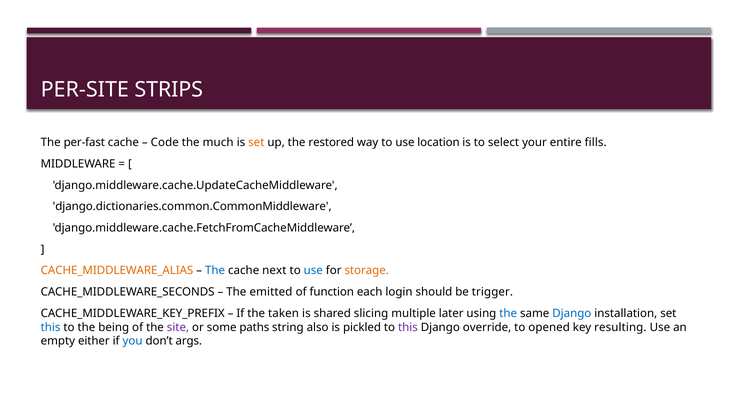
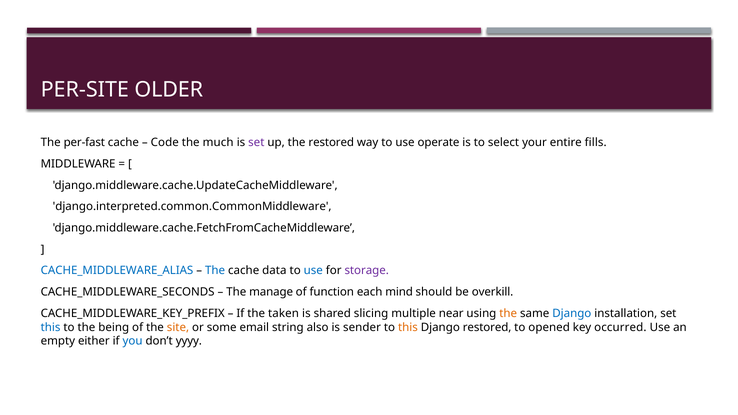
STRIPS: STRIPS -> OLDER
set at (256, 143) colour: orange -> purple
location: location -> operate
django.dictionaries.common.CommonMiddleware: django.dictionaries.common.CommonMiddleware -> django.interpreted.common.CommonMiddleware
CACHE_MIDDLEWARE_ALIAS colour: orange -> blue
next: next -> data
storage colour: orange -> purple
emitted: emitted -> manage
login: login -> mind
trigger: trigger -> overkill
later: later -> near
the at (508, 314) colour: blue -> orange
site colour: purple -> orange
paths: paths -> email
pickled: pickled -> sender
this at (408, 327) colour: purple -> orange
Django override: override -> restored
resulting: resulting -> occurred
args: args -> yyyy
